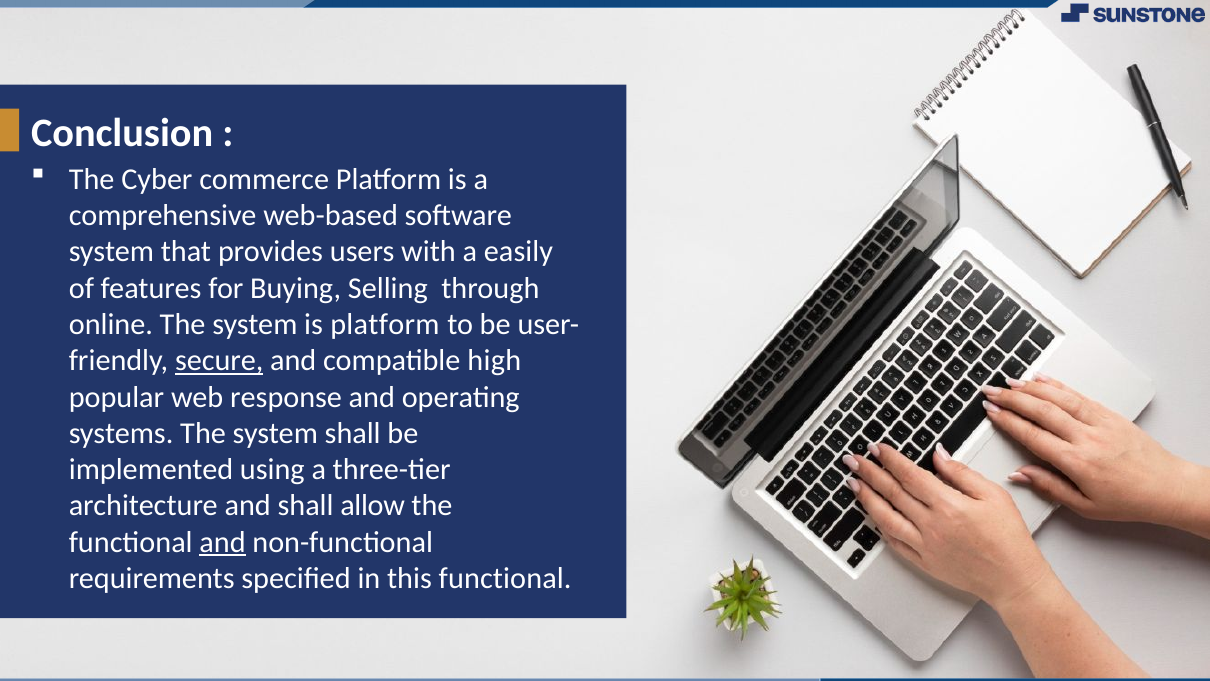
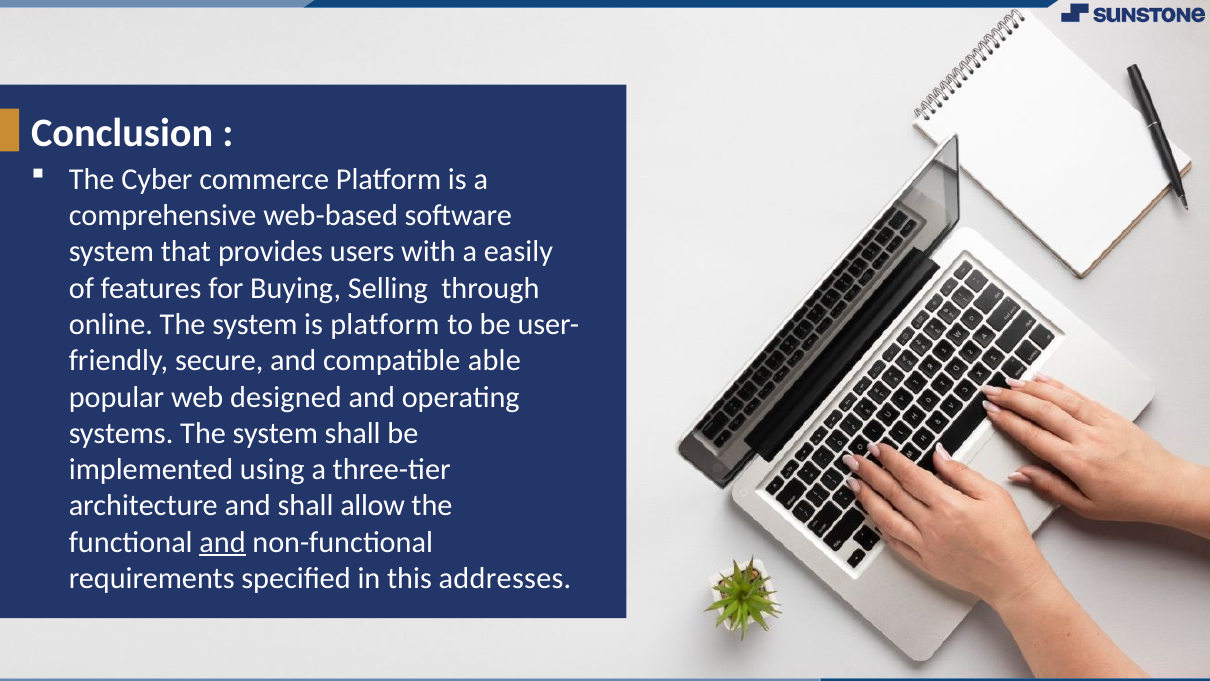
secure underline: present -> none
high: high -> able
response: response -> designed
this functional: functional -> addresses
